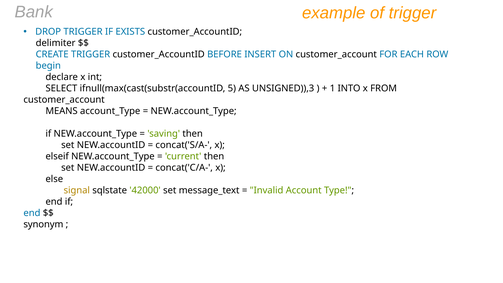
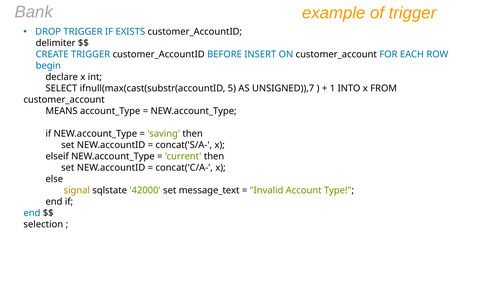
UNSIGNED)),3: UNSIGNED)),3 -> UNSIGNED)),7
synonym: synonym -> selection
